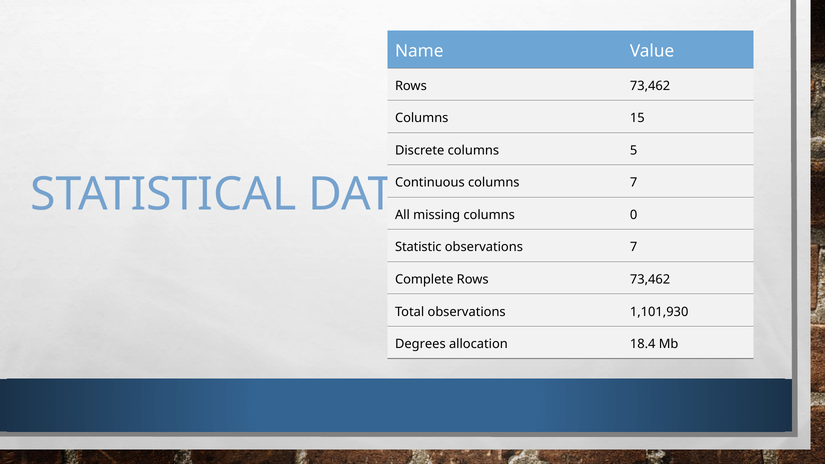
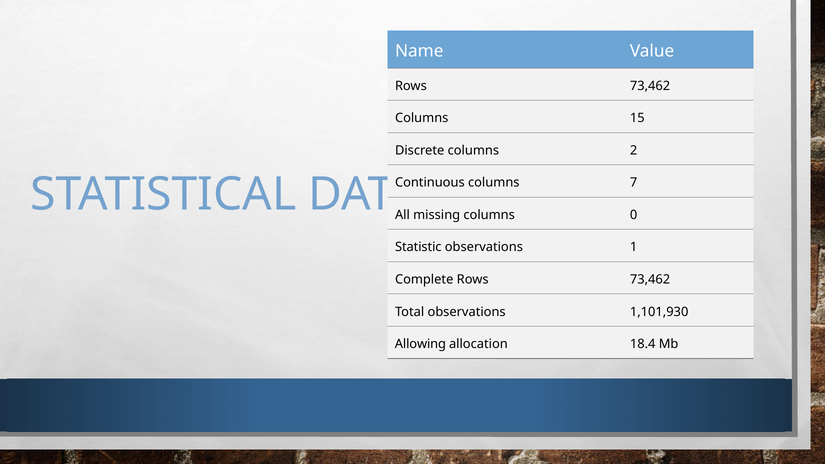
5: 5 -> 2
observations 7: 7 -> 1
Degrees: Degrees -> Allowing
